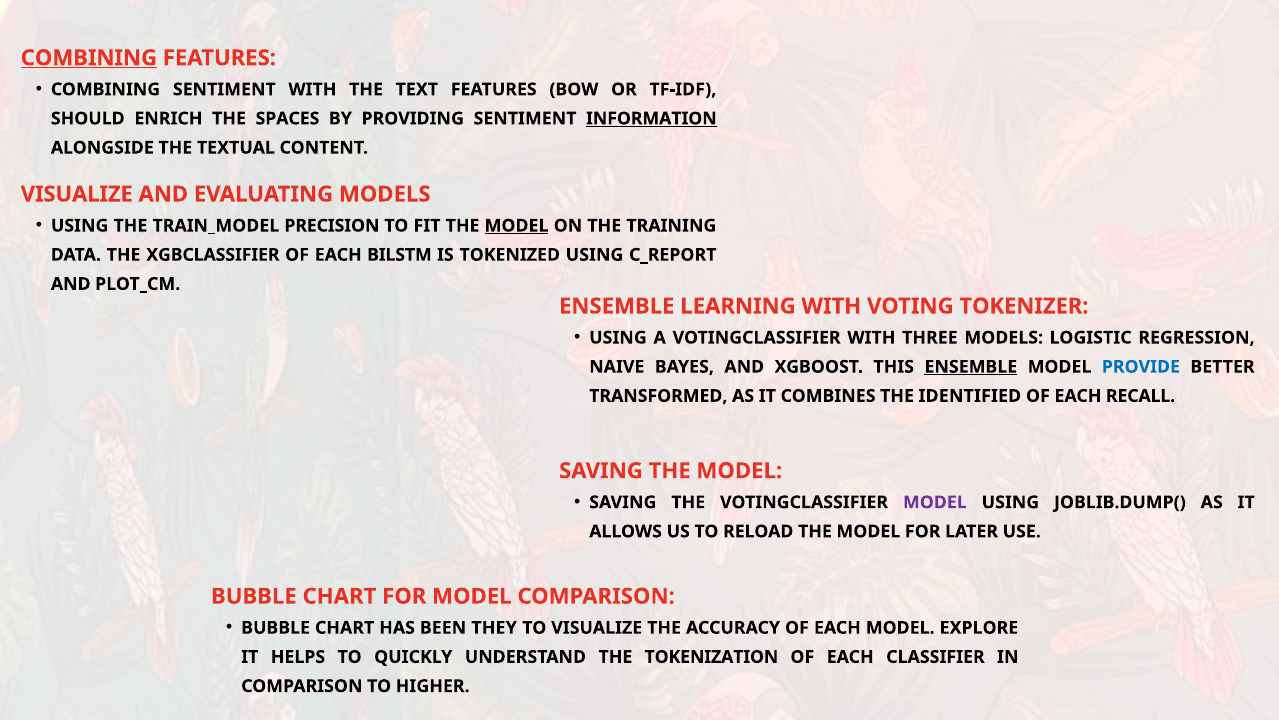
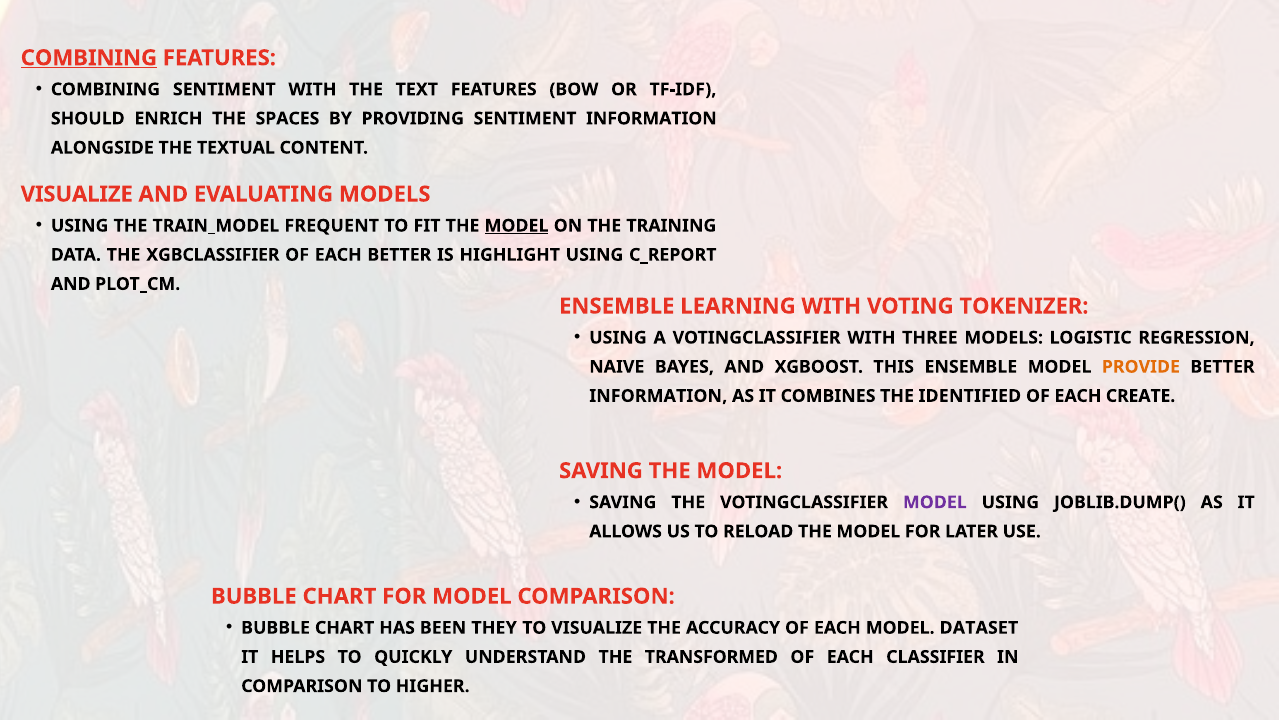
INFORMATION at (651, 118) underline: present -> none
PRECISION: PRECISION -> FREQUENT
EACH BILSTM: BILSTM -> BETTER
TOKENIZED: TOKENIZED -> HIGHLIGHT
ENSEMBLE at (971, 367) underline: present -> none
PROVIDE colour: blue -> orange
TRANSFORMED at (658, 396): TRANSFORMED -> INFORMATION
RECALL: RECALL -> CREATE
EXPLORE: EXPLORE -> DATASET
TOKENIZATION: TOKENIZATION -> TRANSFORMED
